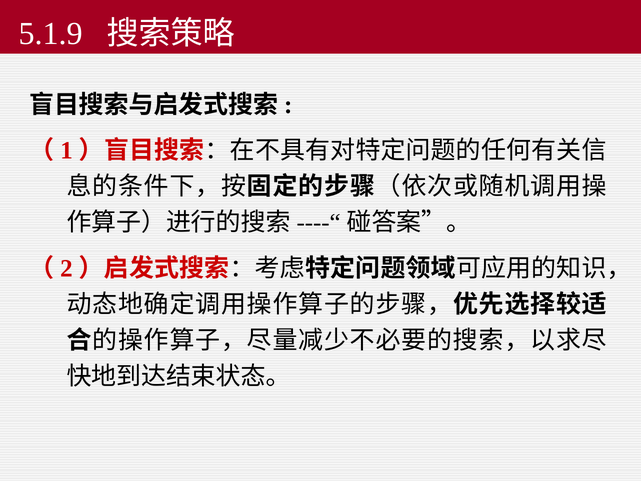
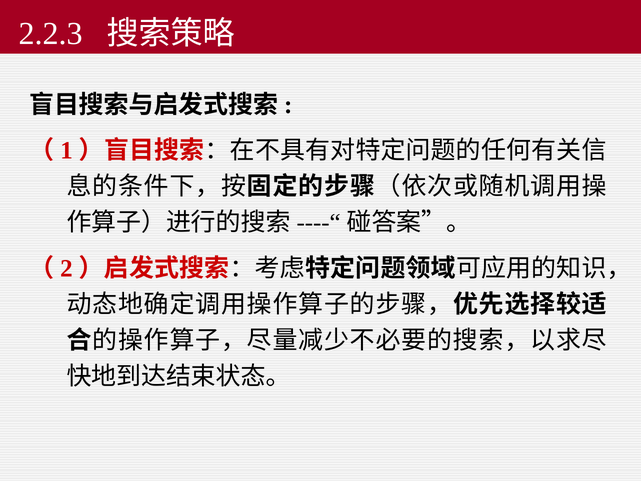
5.1.9: 5.1.9 -> 2.2.3
